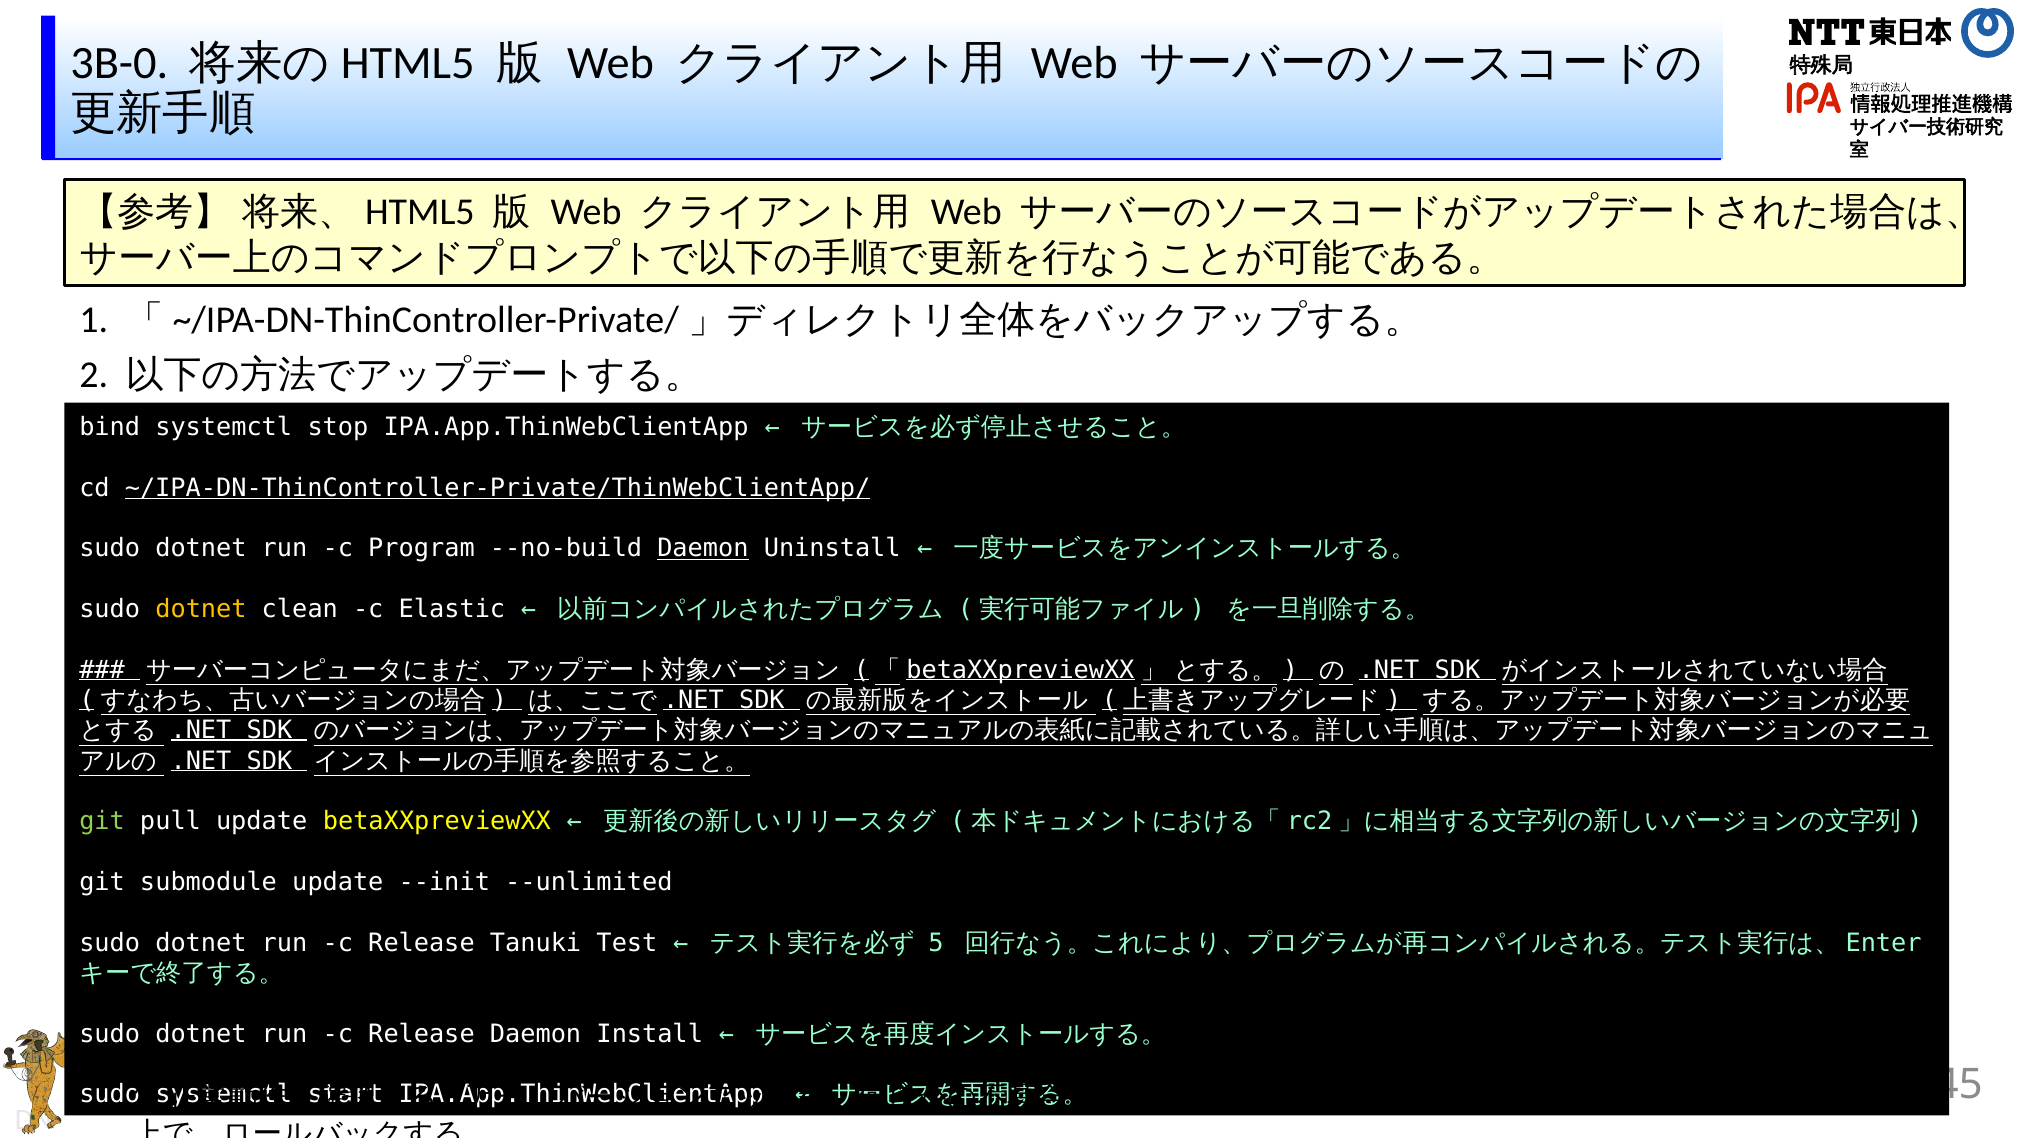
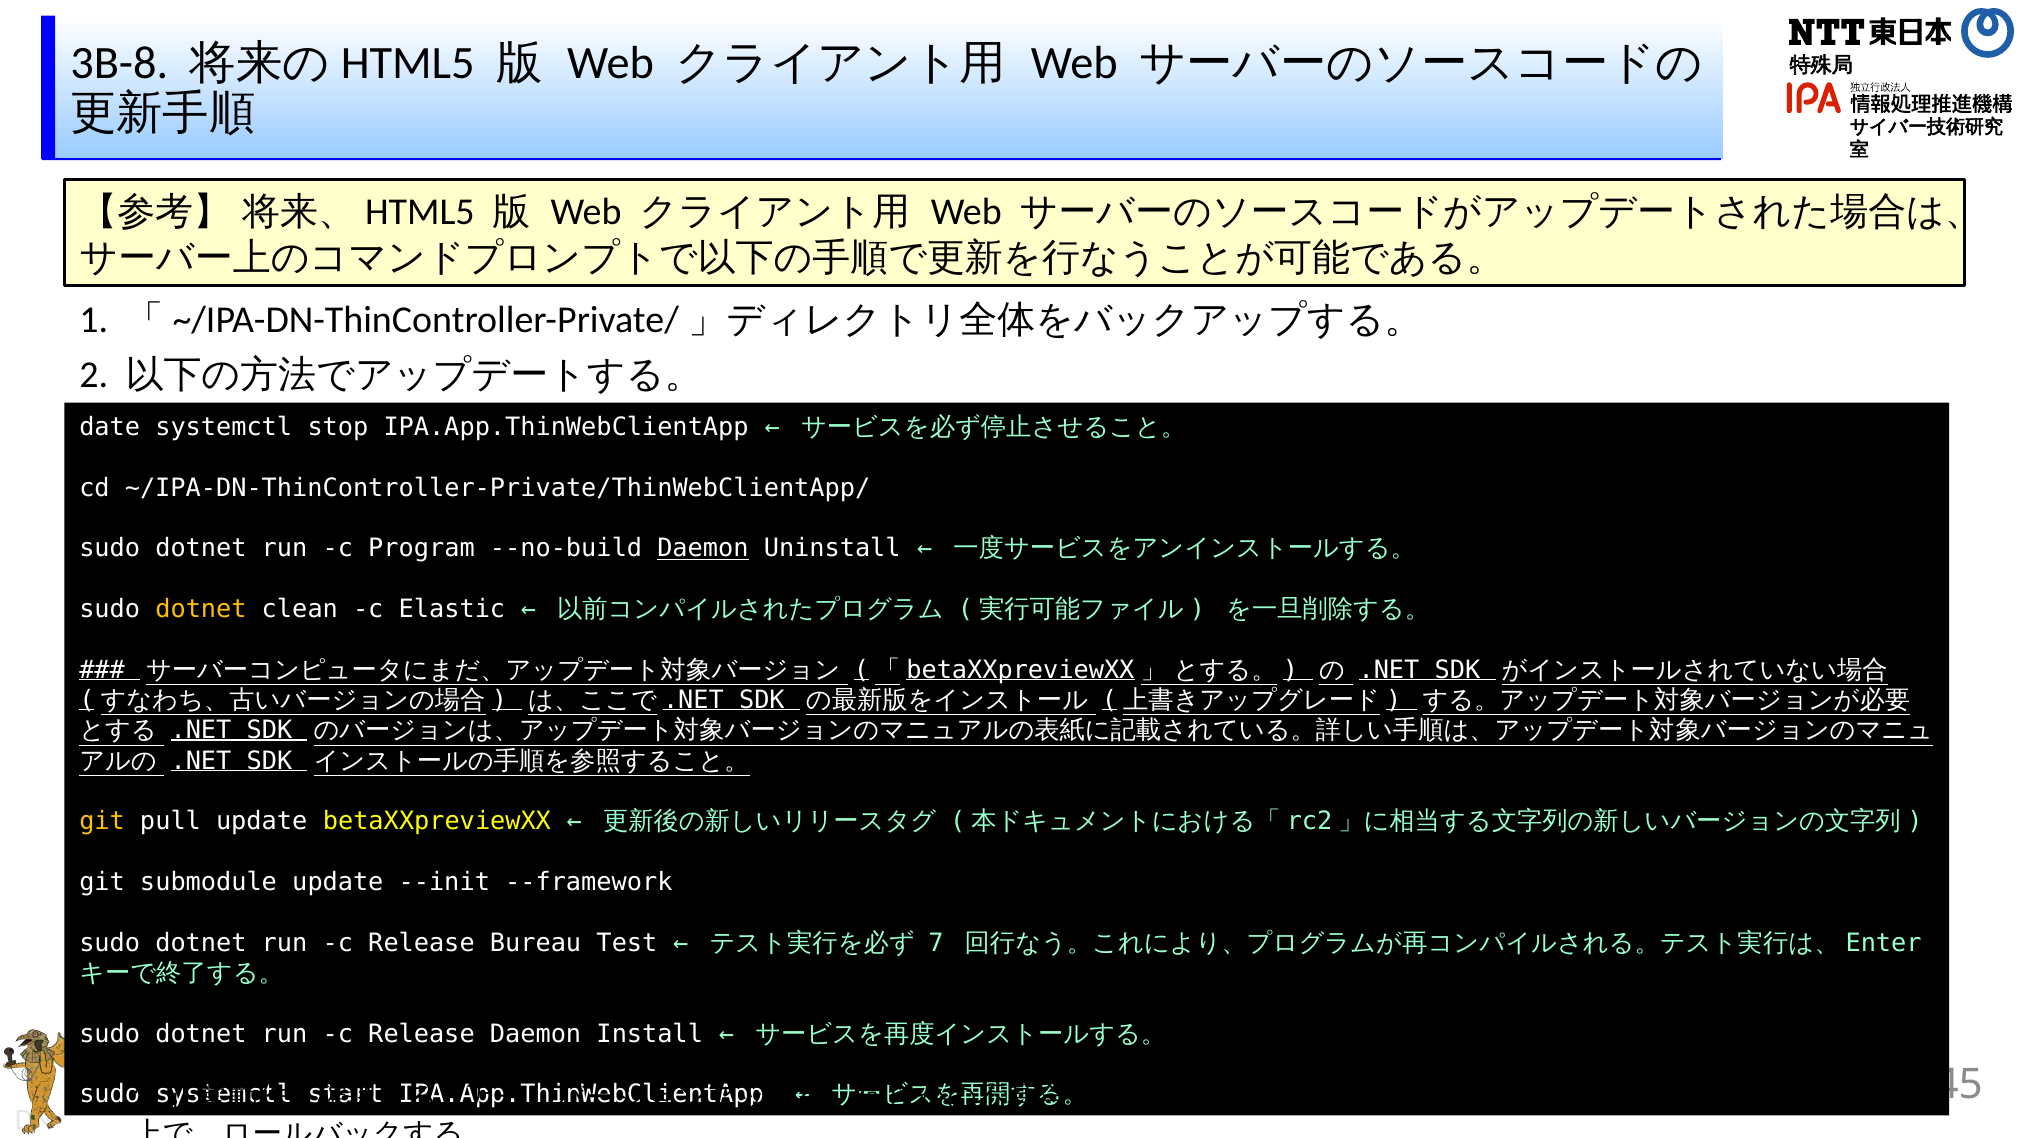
3B-0: 3B-0 -> 3B-8
bind: bind -> date
~/IPA-DN-ThinController-Private/ThinWebClientApp/ underline: present -> none
git at (102, 822) colour: light green -> yellow
--unlimited: --unlimited -> --framework
Tanuki: Tanuki -> Bureau
5: 5 -> 7
